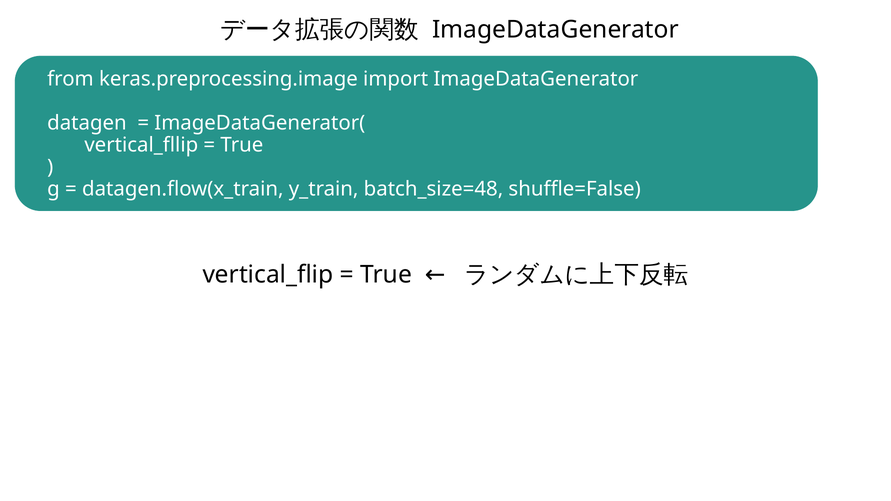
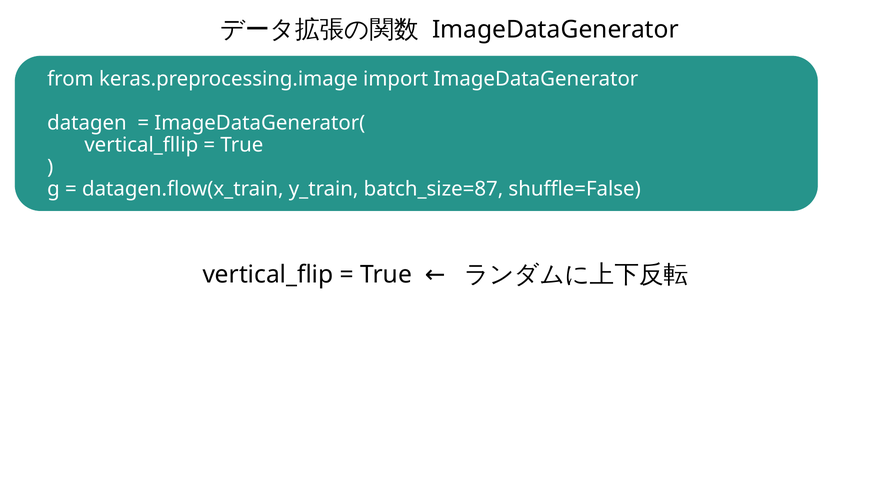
batch_size=48: batch_size=48 -> batch_size=87
